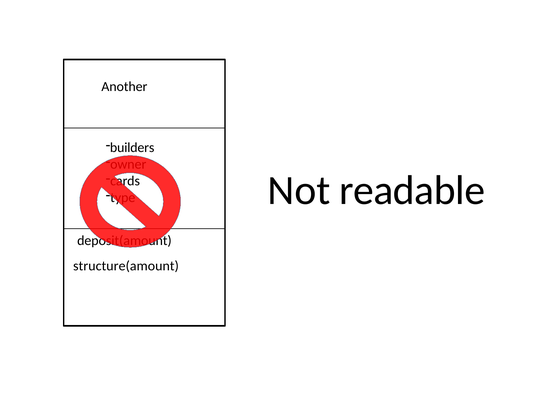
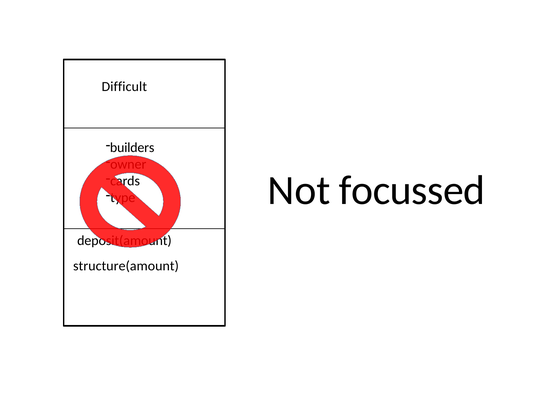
Another: Another -> Difficult
readable: readable -> focussed
